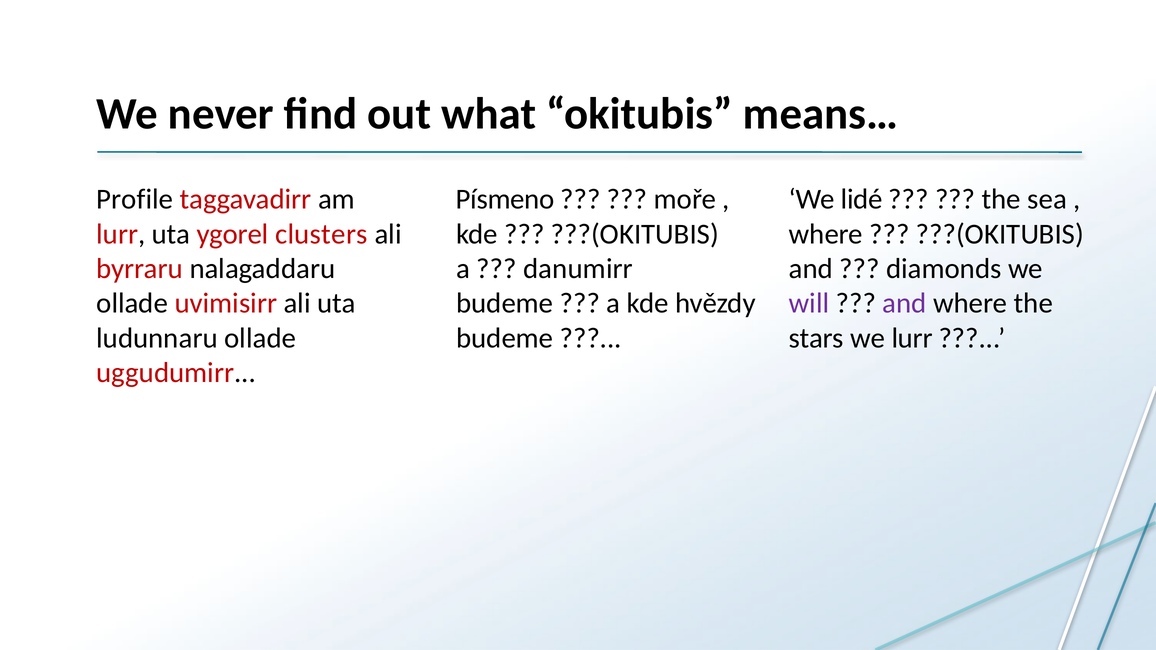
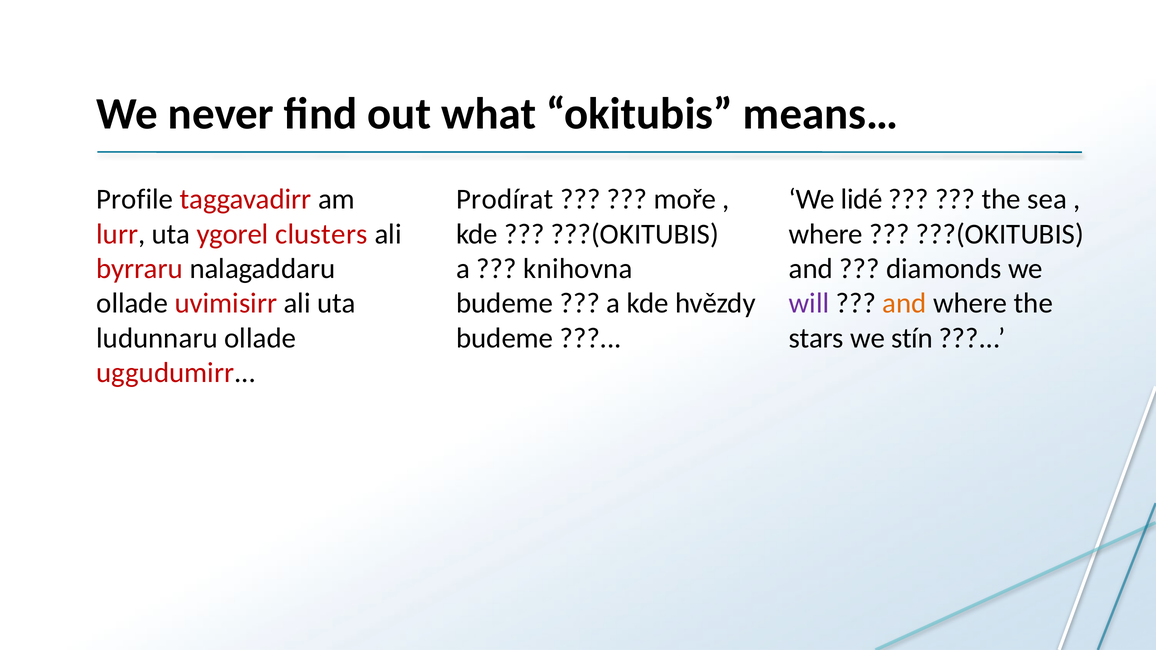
Písmeno: Písmeno -> Prodírat
danumirr: danumirr -> knihovna
and at (904, 303) colour: purple -> orange
we lurr: lurr -> stín
